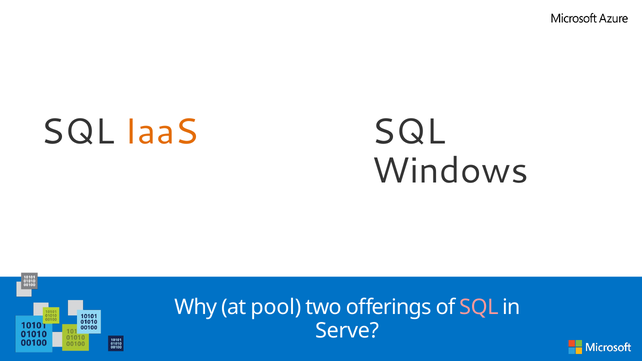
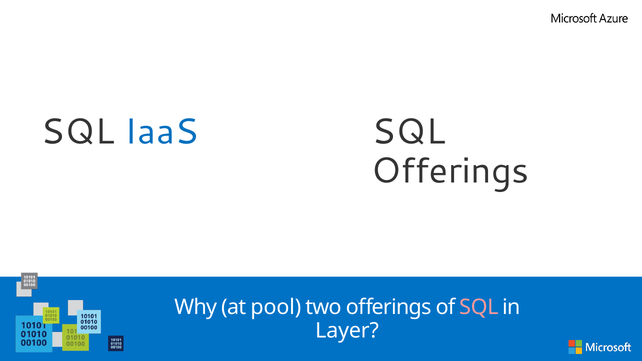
IaaS colour: orange -> blue
Windows at (450, 171): Windows -> Offerings
Serve: Serve -> Layer
